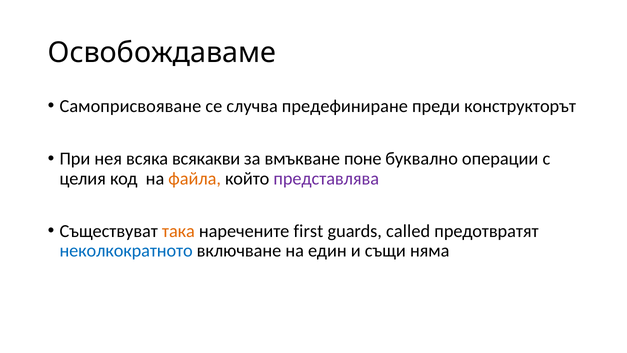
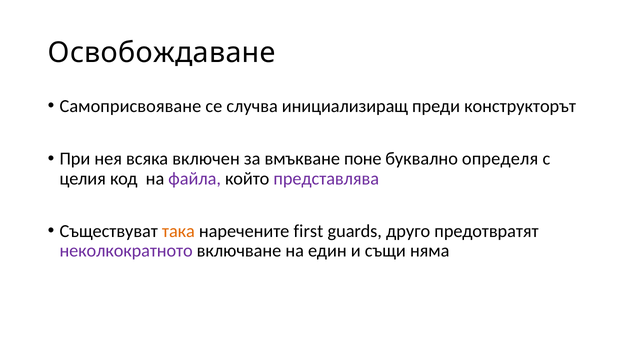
Освобождаваме: Освобождаваме -> Освобождаване
предефиниране: предефиниране -> инициализиращ
всякакви: всякакви -> включен
операции: операции -> определя
файла colour: orange -> purple
called: called -> друго
неколкократното colour: blue -> purple
